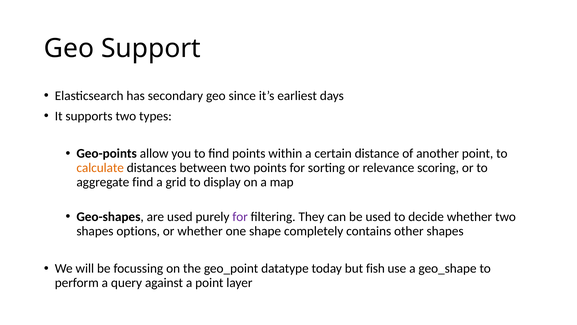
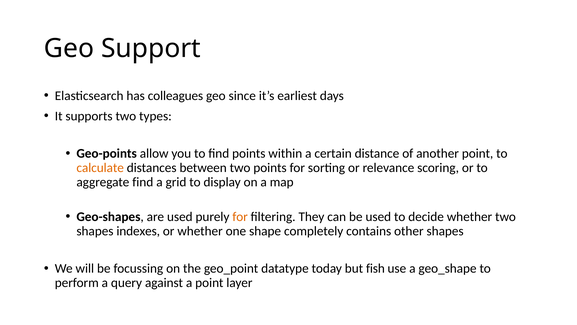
secondary: secondary -> colleagues
for at (240, 216) colour: purple -> orange
options: options -> indexes
